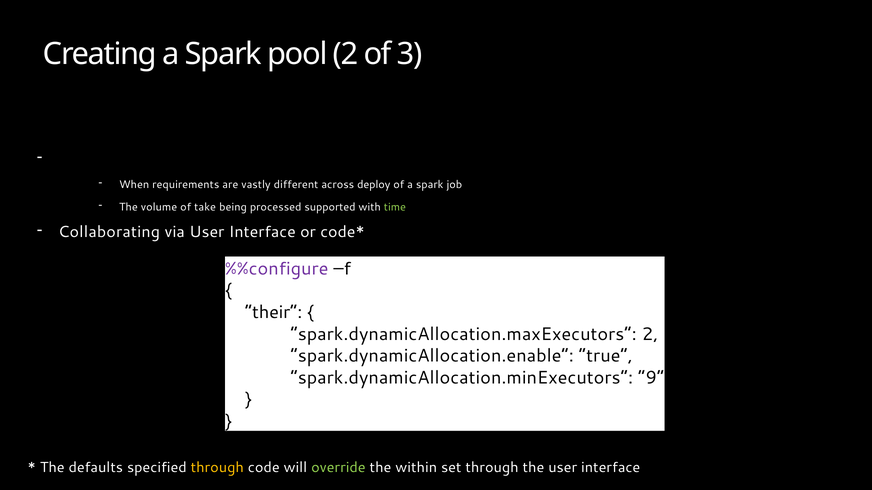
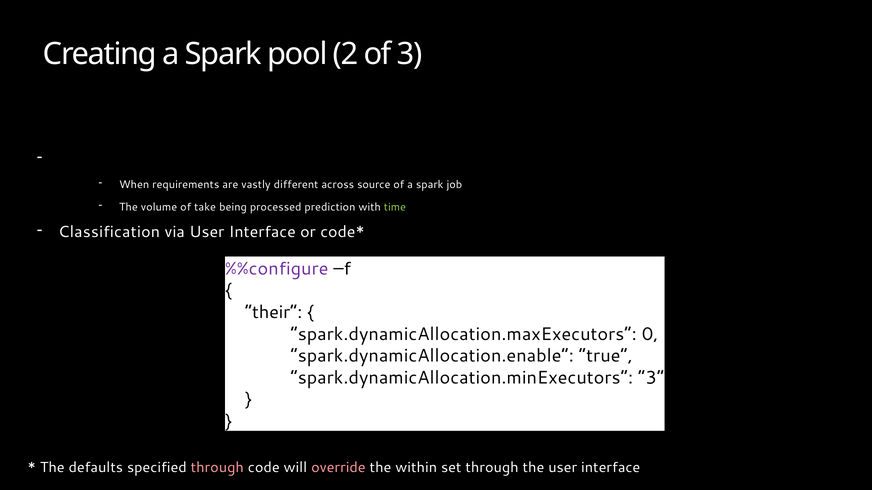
deploy: deploy -> source
supported: supported -> prediction
Collaborating: Collaborating -> Classification
spark.dynamicAllocation.maxExecutors 2: 2 -> 0
spark.dynamicAllocation.minExecutors 9: 9 -> 3
through at (217, 468) colour: yellow -> pink
override colour: light green -> pink
